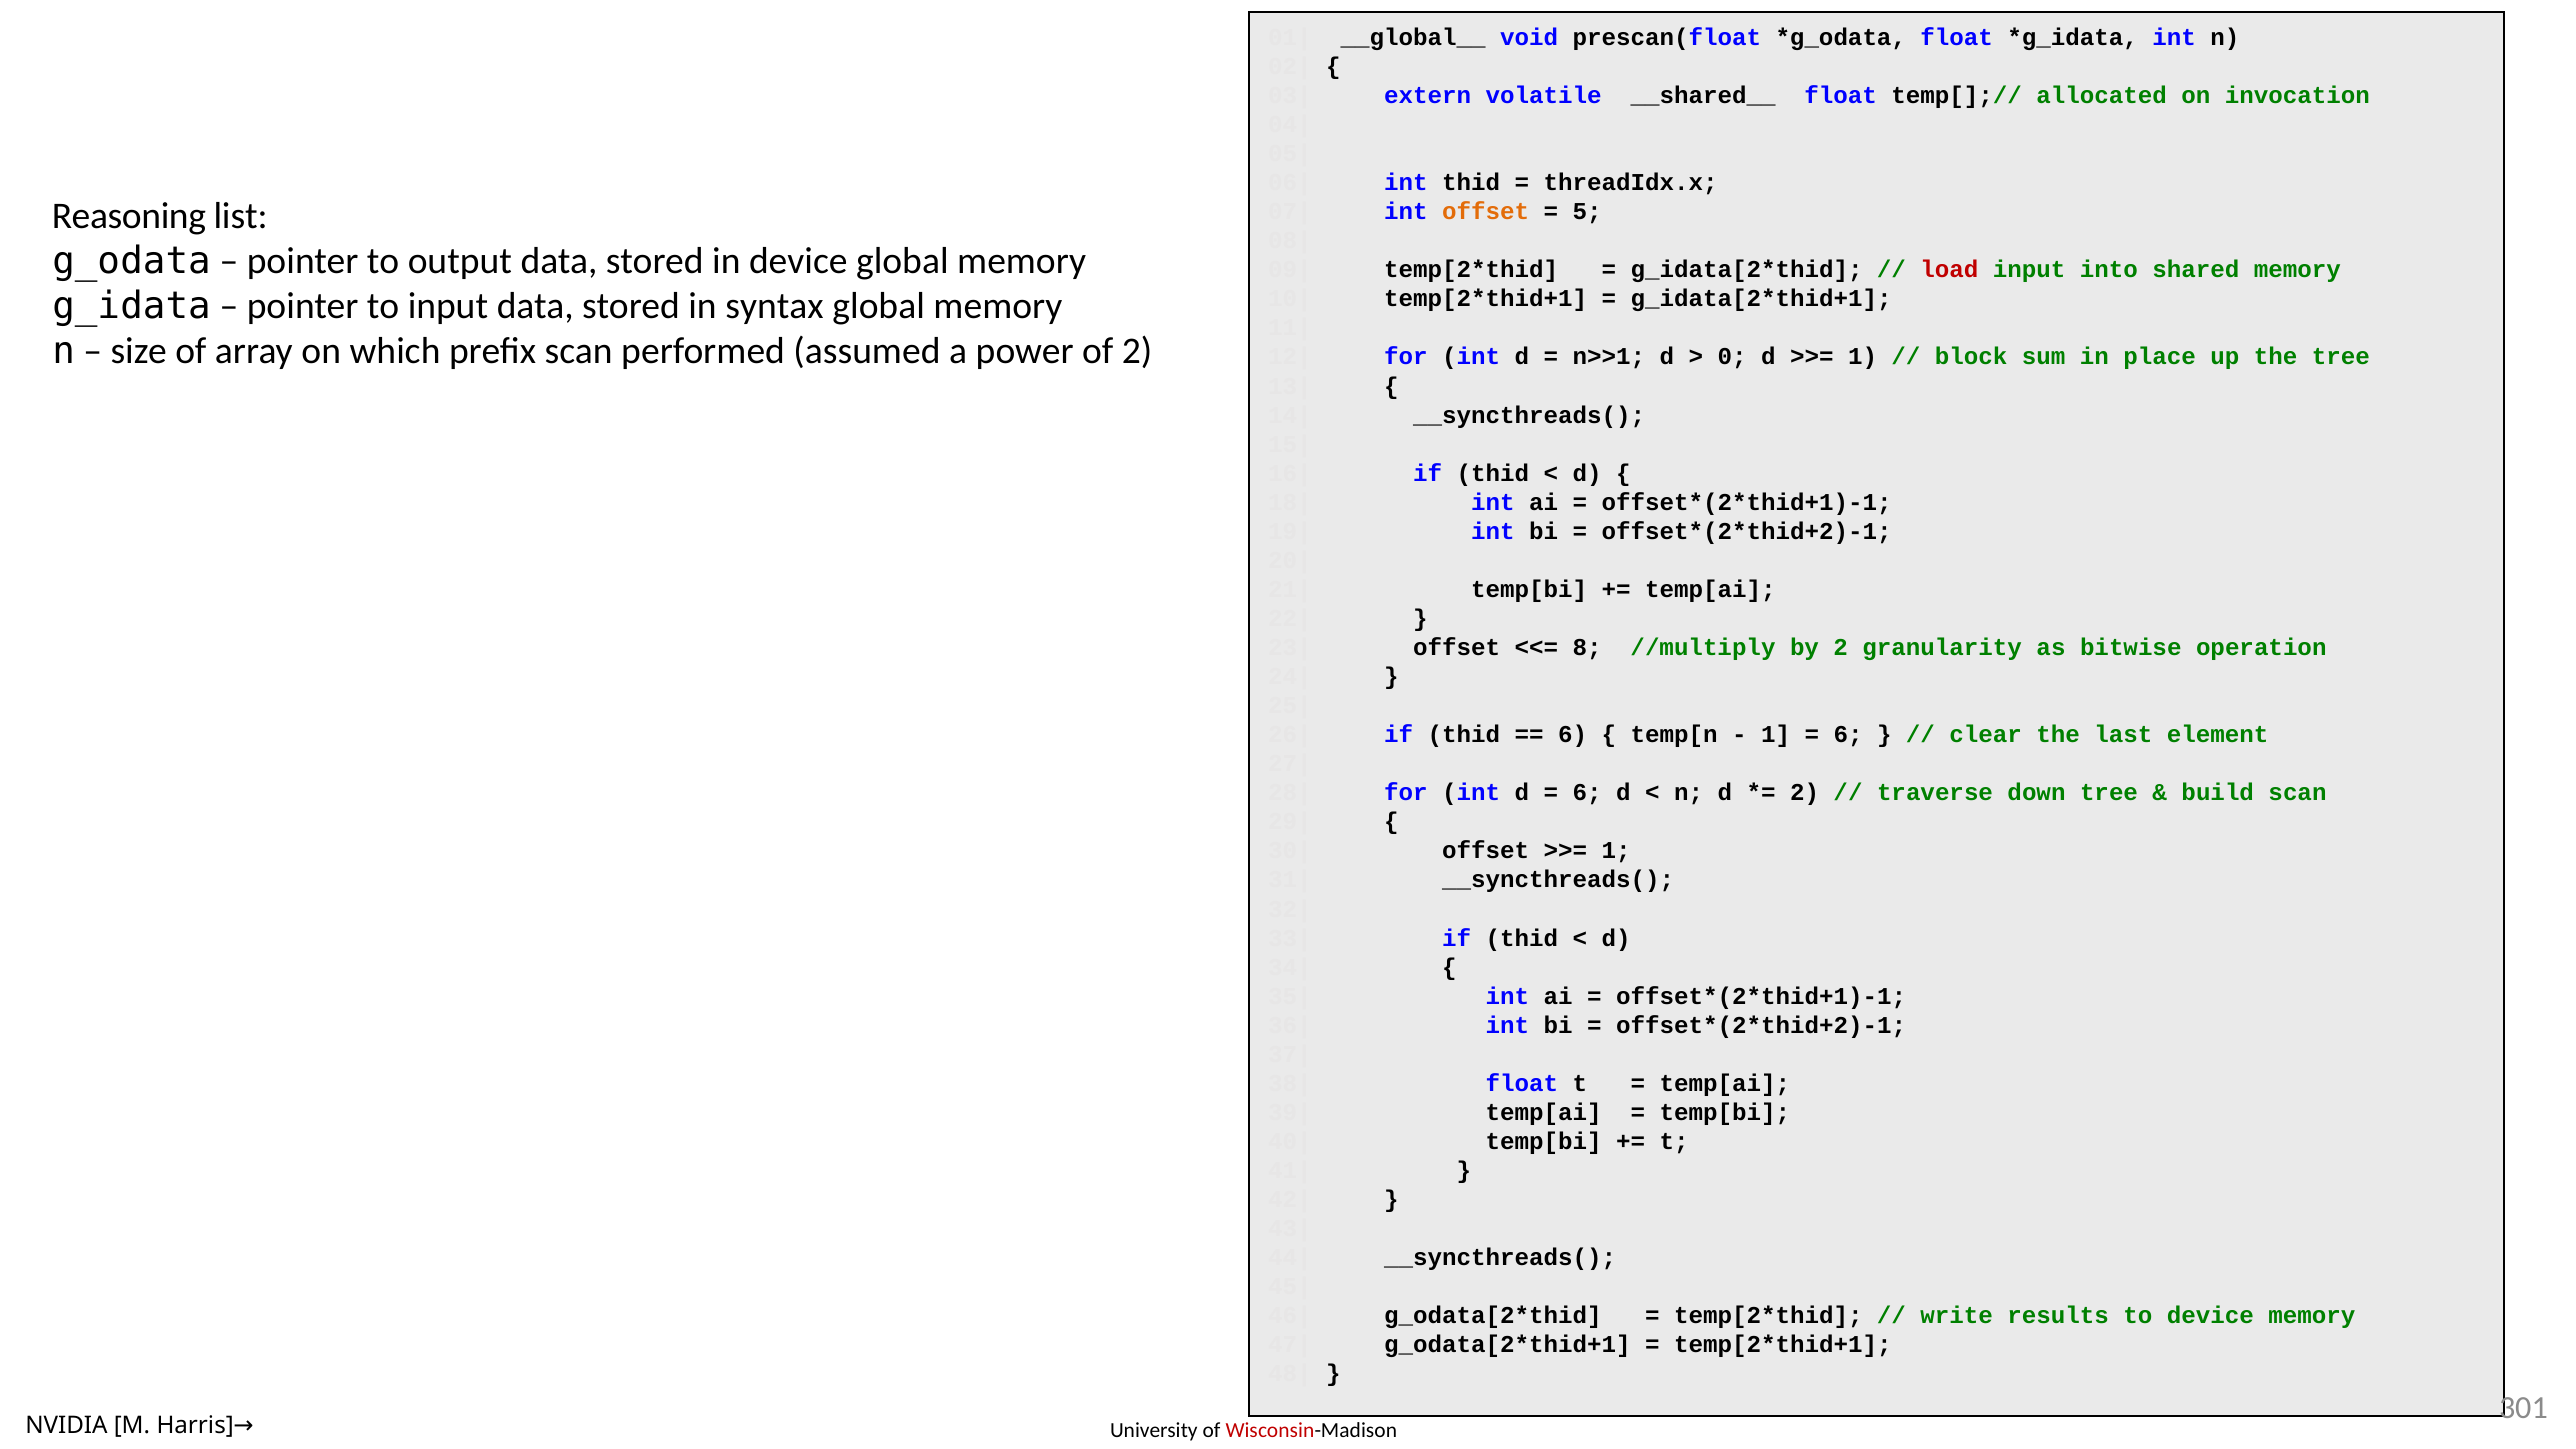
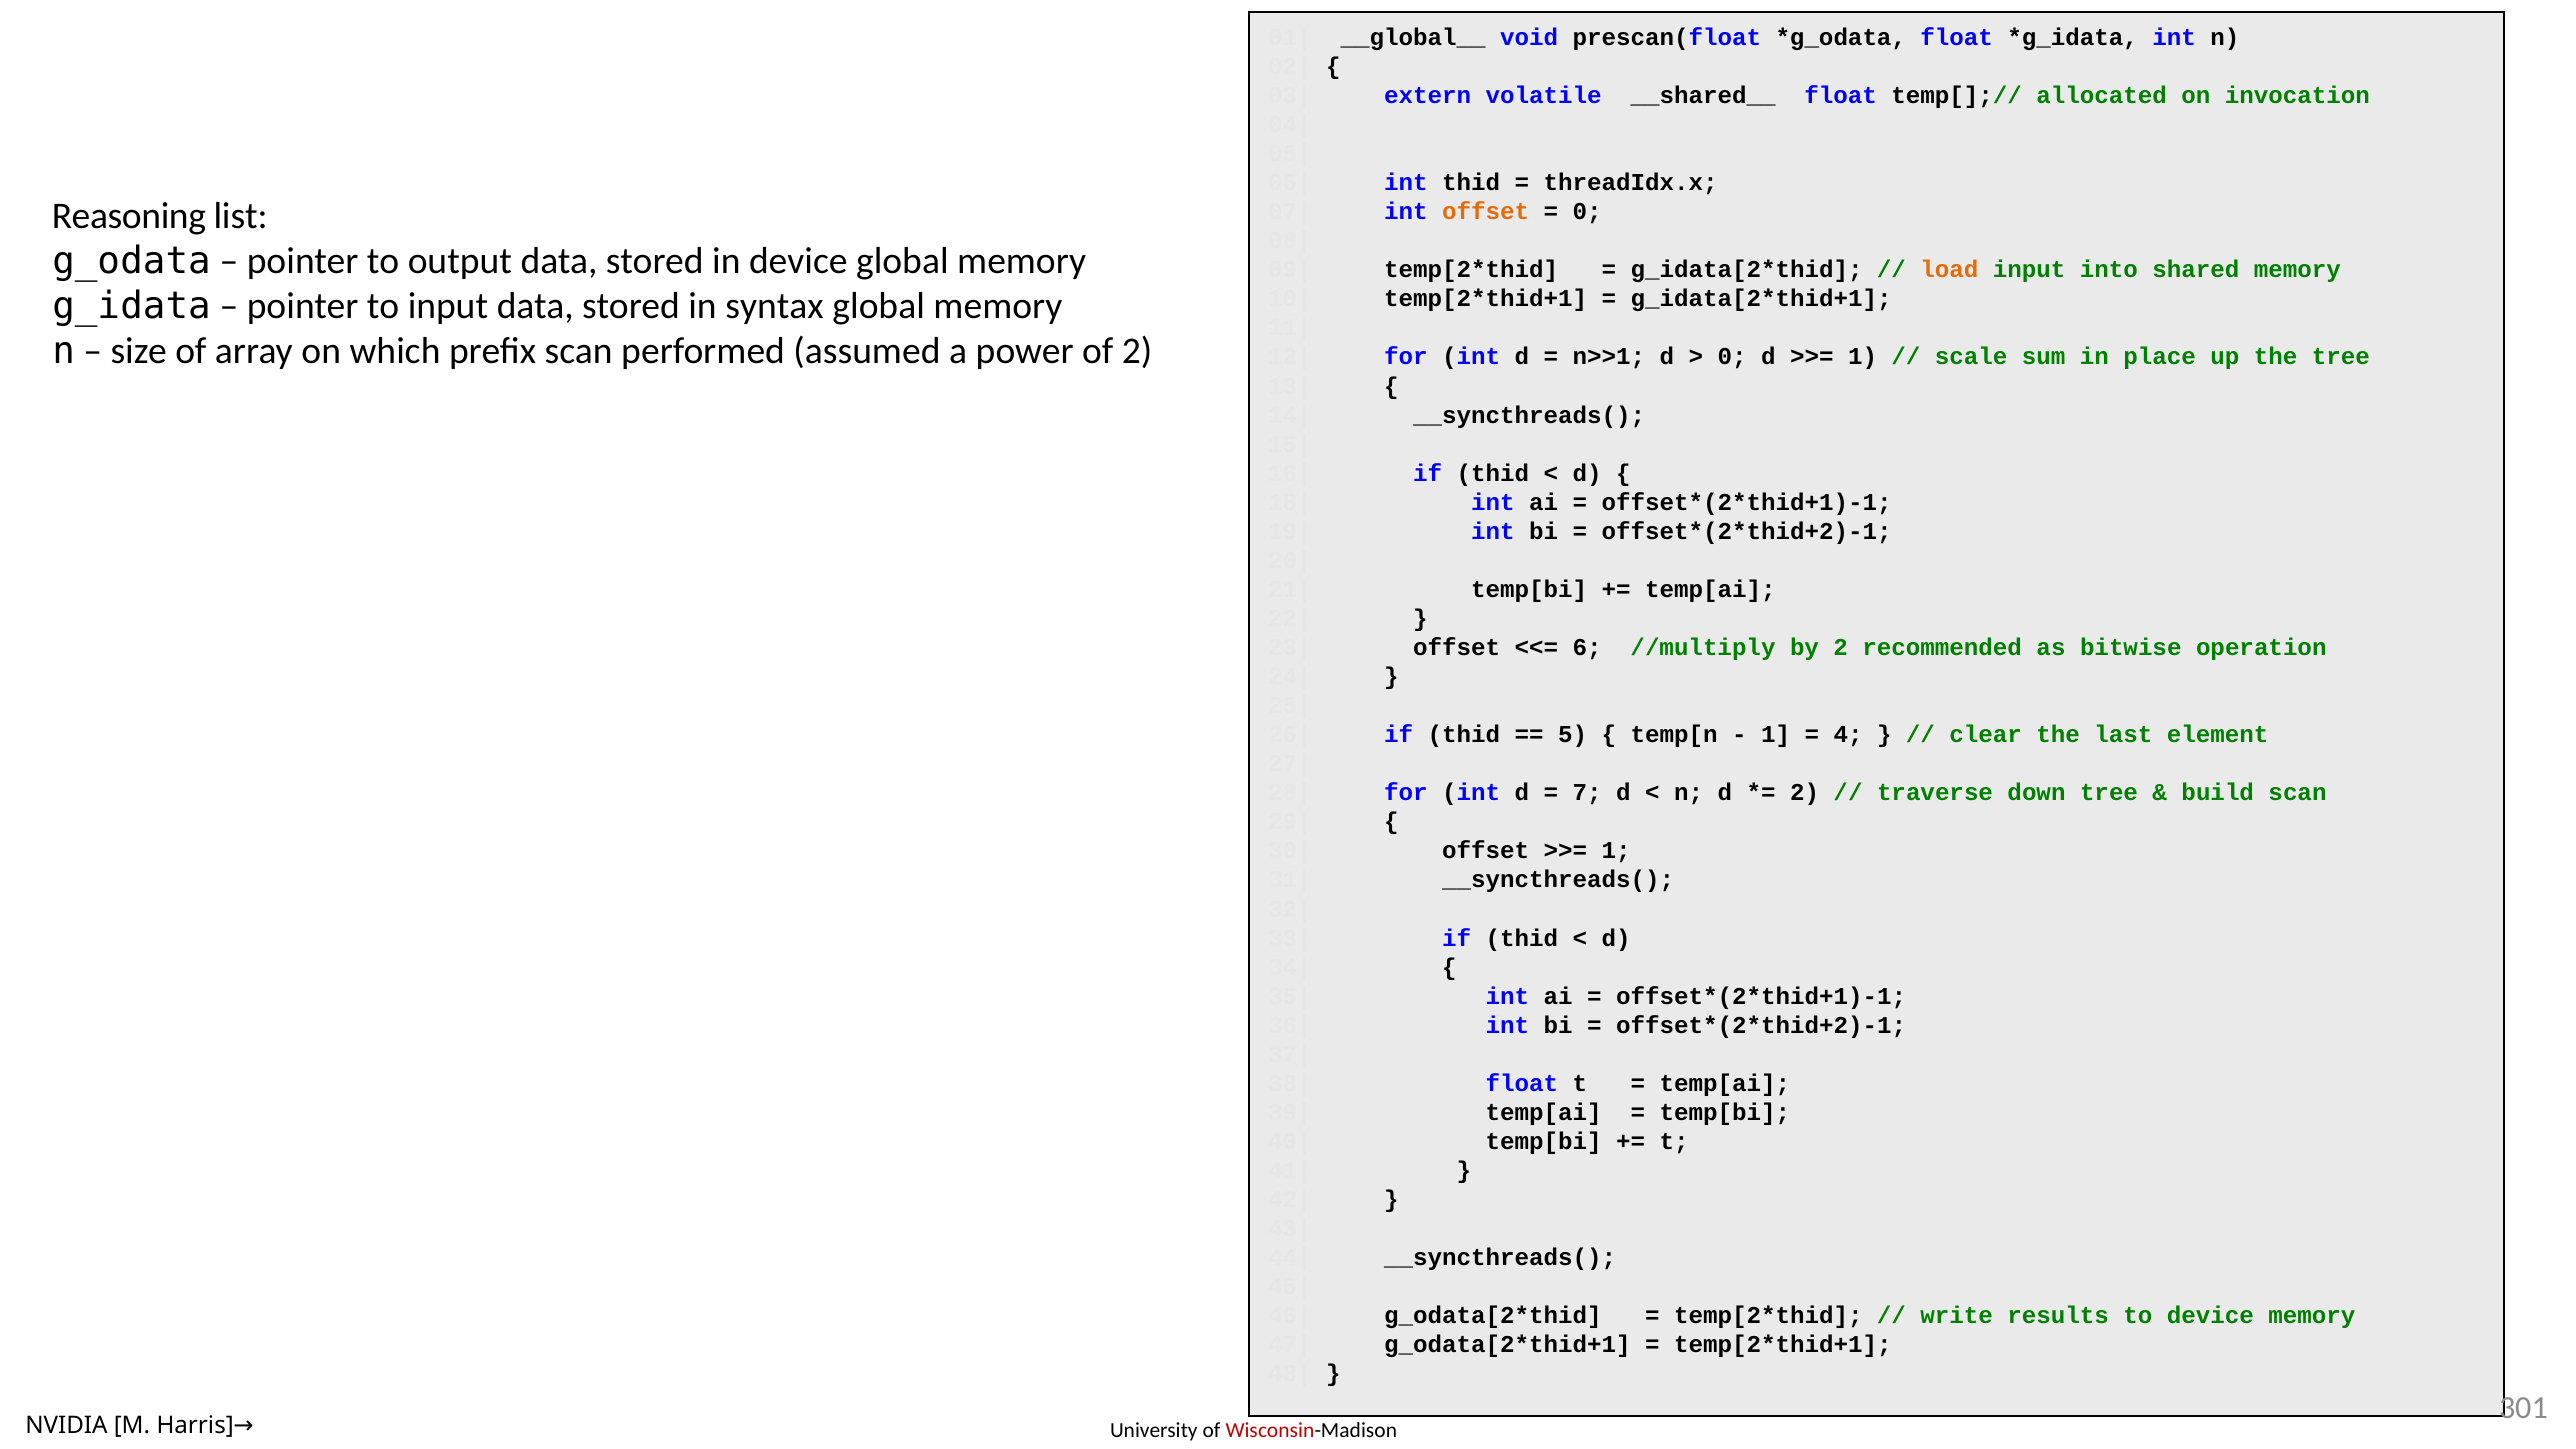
5 at (1587, 212): 5 -> 0
load colour: red -> orange
block: block -> scale
8: 8 -> 6
granularity: granularity -> recommended
6 at (1573, 735): 6 -> 5
6 at (1848, 735): 6 -> 4
6 at (1587, 793): 6 -> 7
